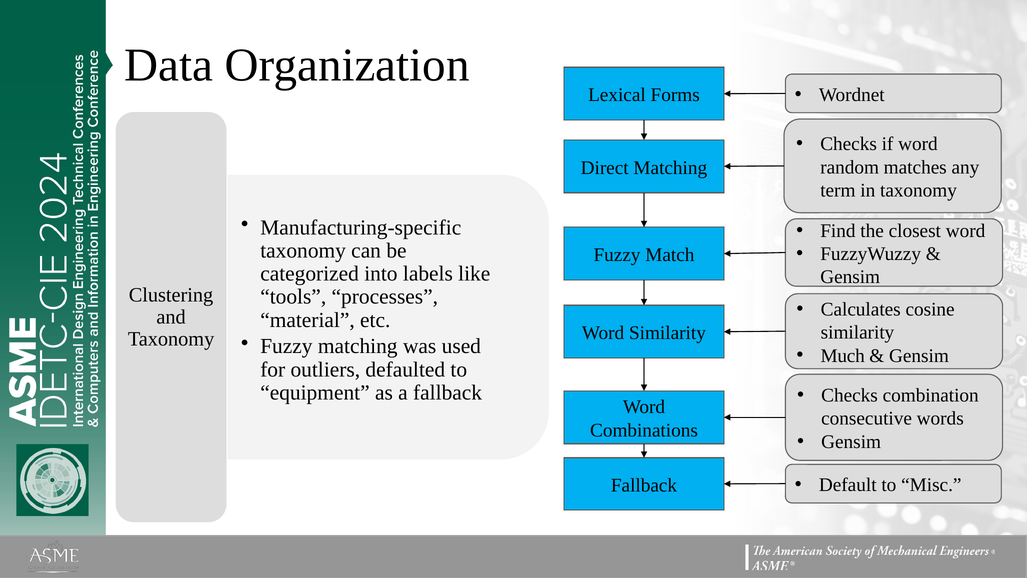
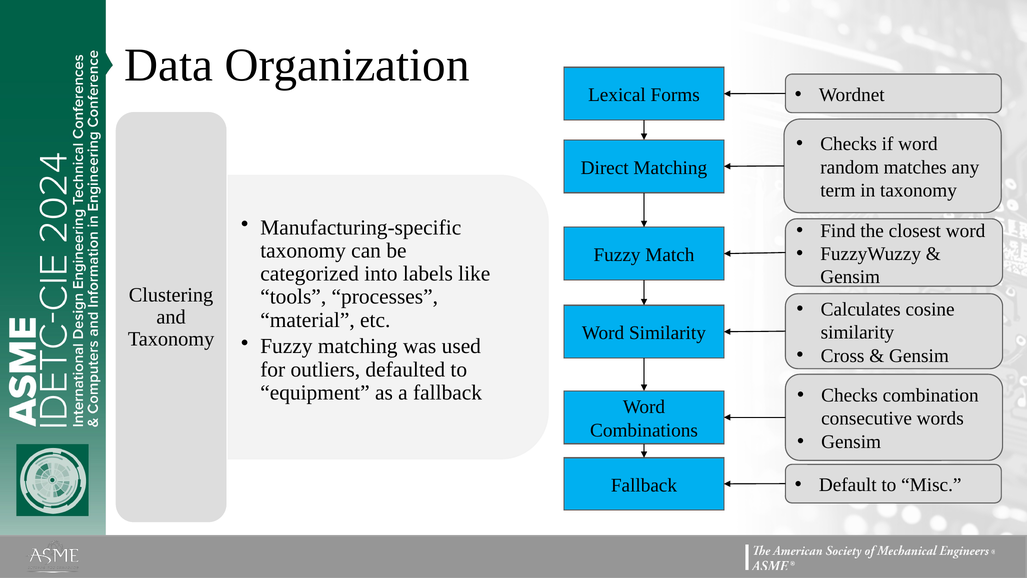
Much: Much -> Cross
